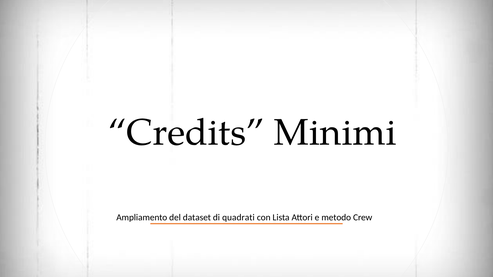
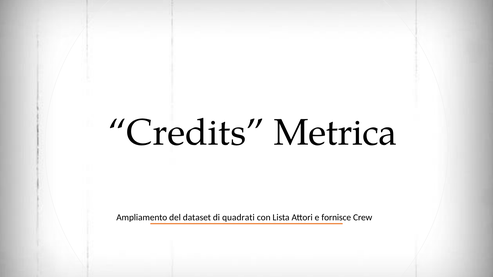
Minimi: Minimi -> Metrica
metodo: metodo -> fornisce
